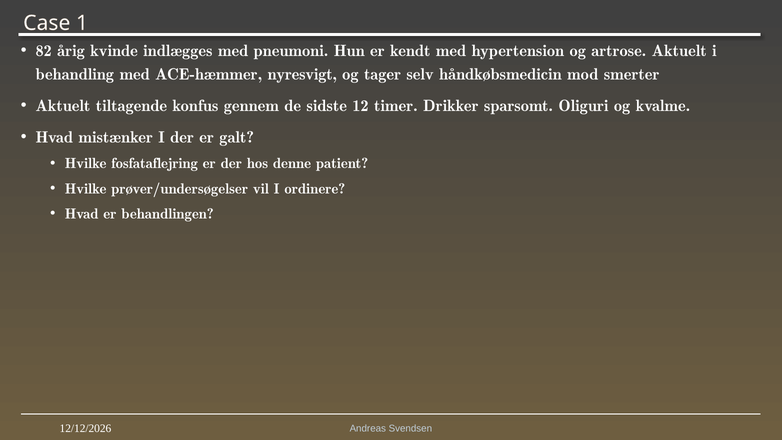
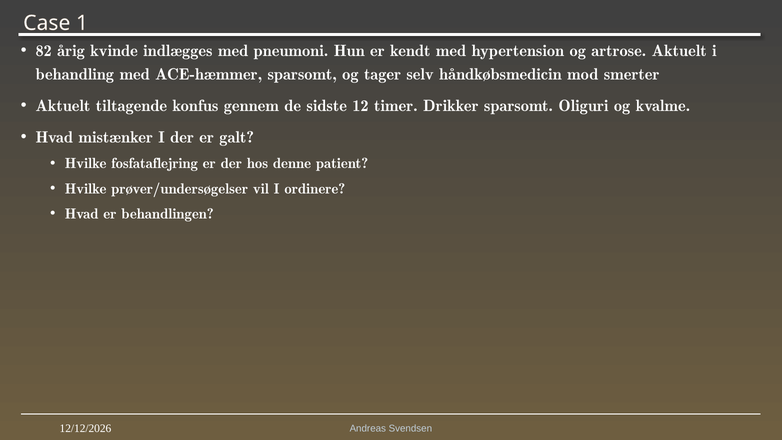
ACE-hæmmer nyresvigt: nyresvigt -> sparsomt
